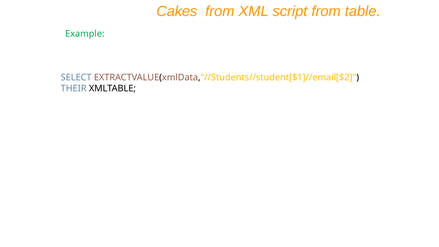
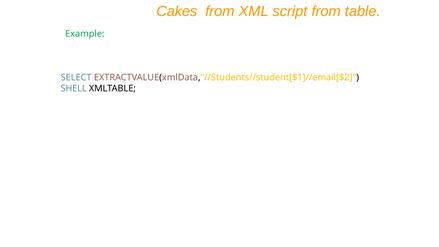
THEIR: THEIR -> SHELL
